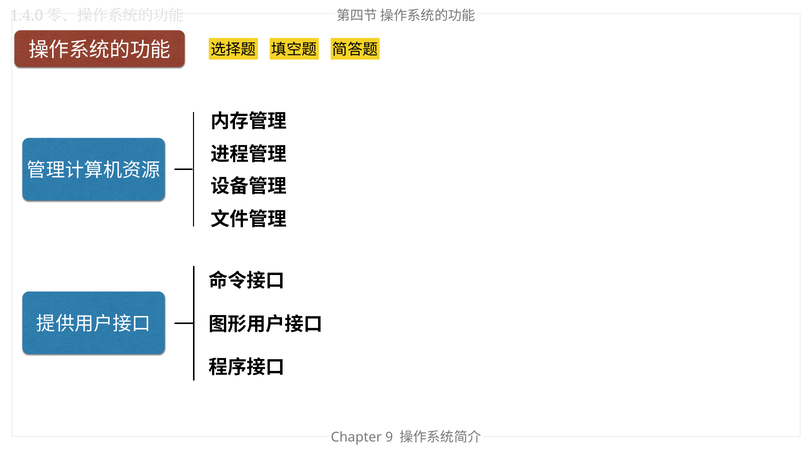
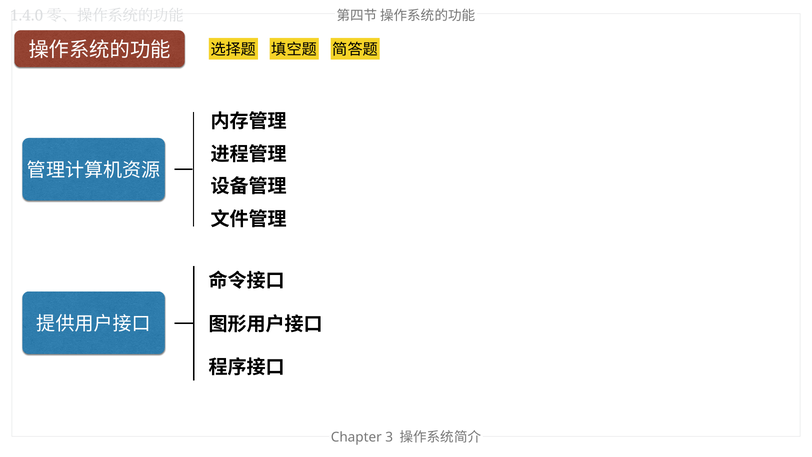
9: 9 -> 3
